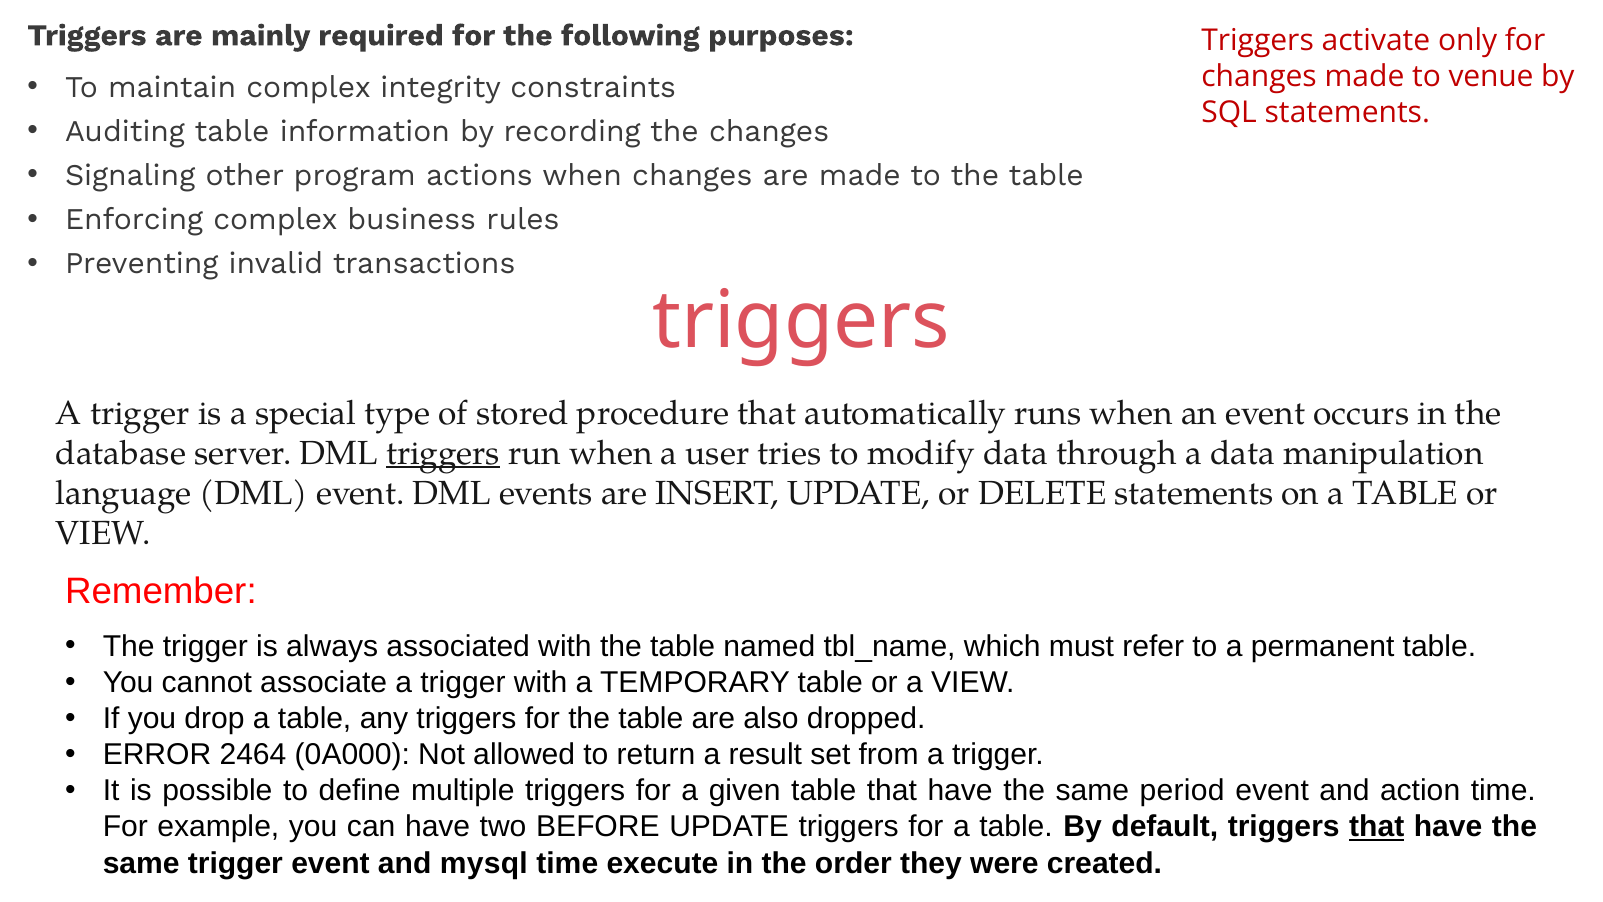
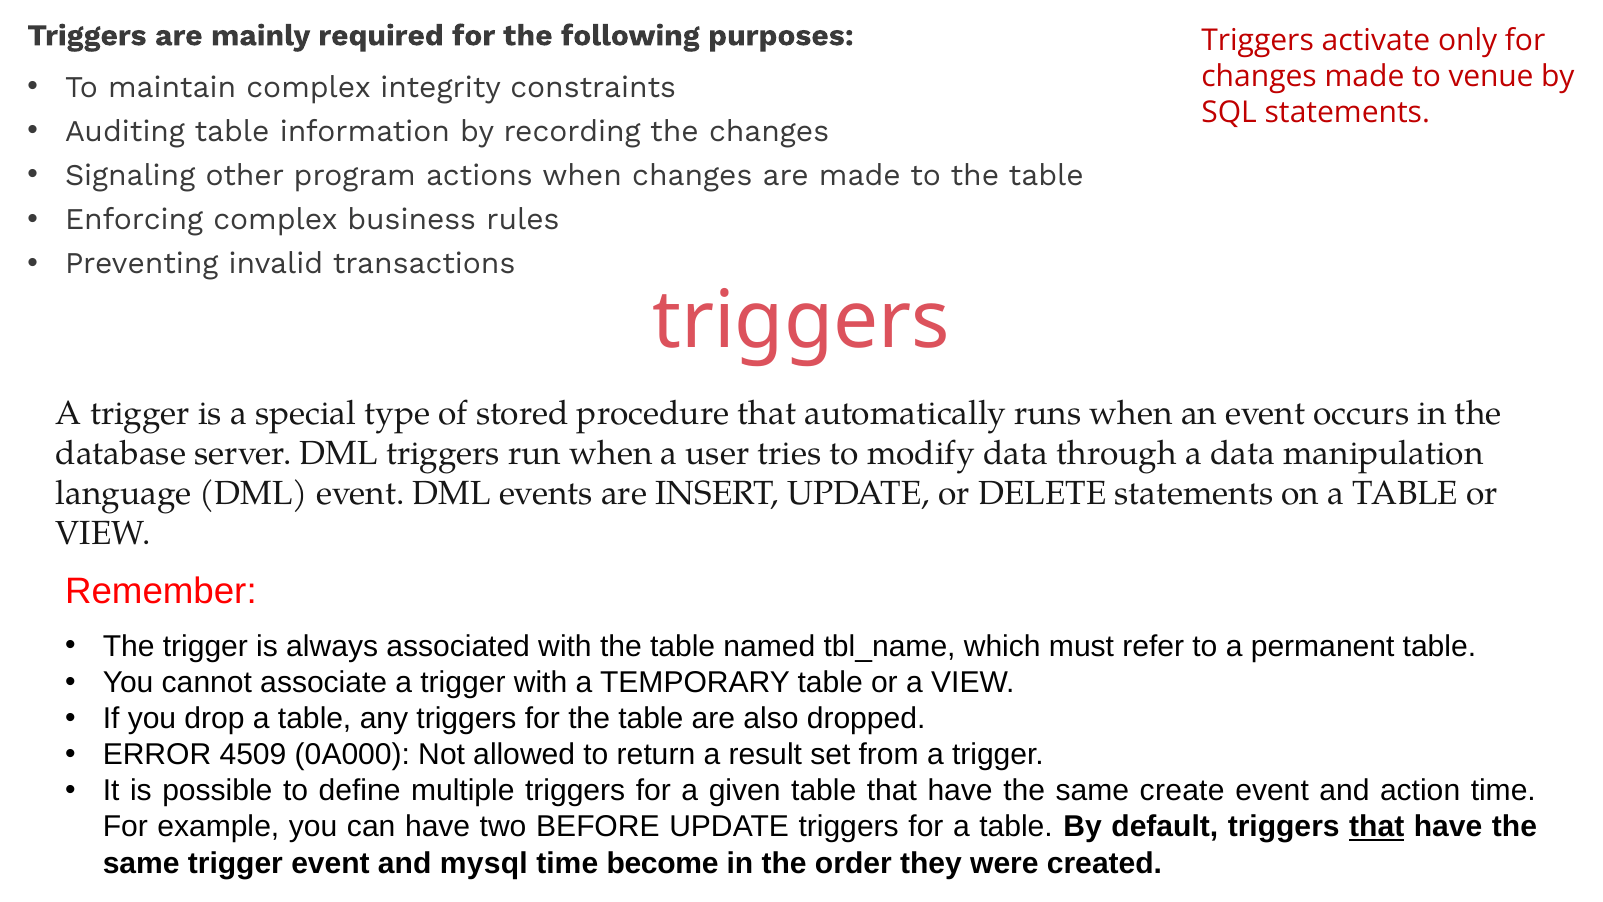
triggers at (443, 453) underline: present -> none
2464: 2464 -> 4509
period: period -> create
execute: execute -> become
